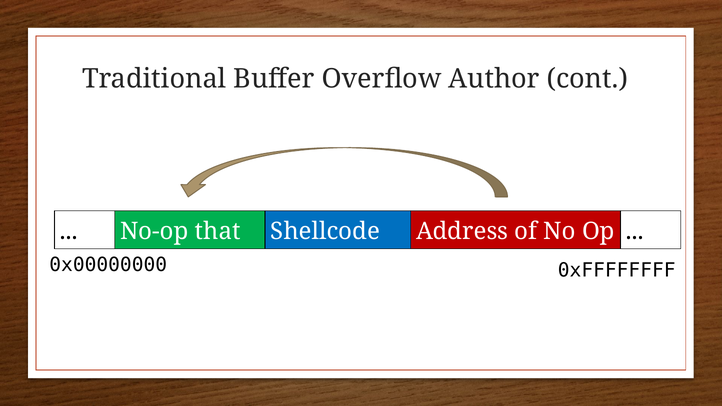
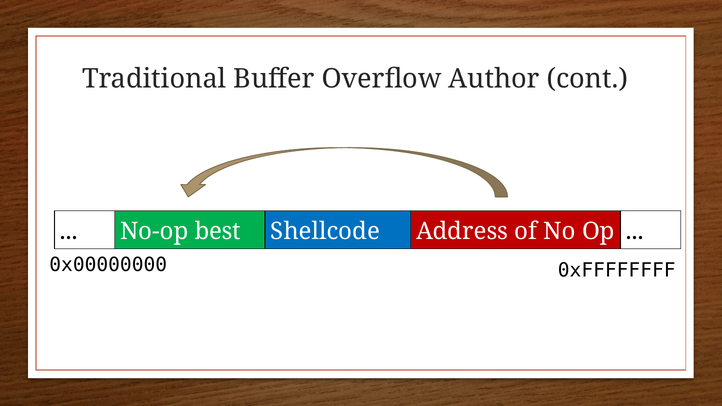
that: that -> best
